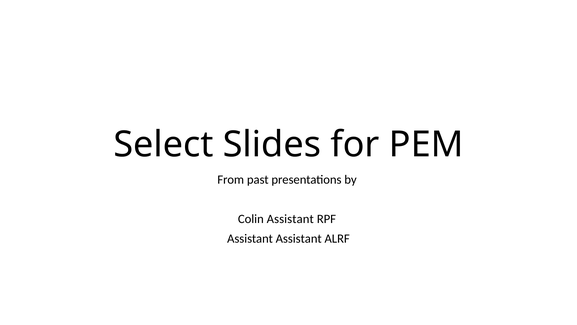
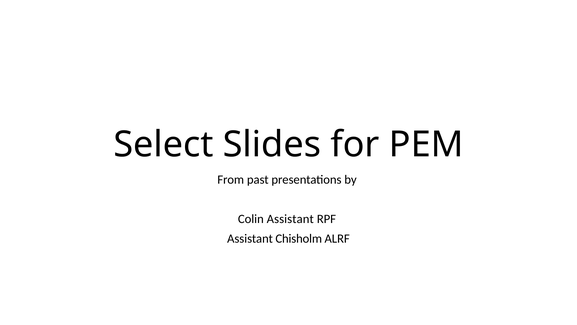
Assistant Assistant: Assistant -> Chisholm
